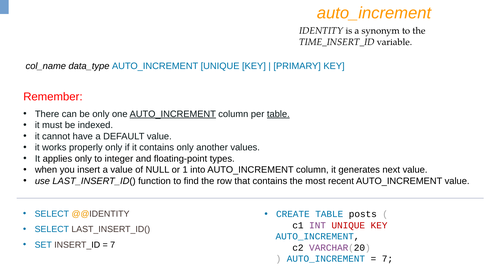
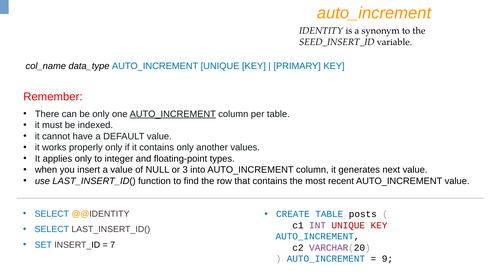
TIME_INSERT_ID: TIME_INSERT_ID -> SEED_INSERT_ID
table at (278, 114) underline: present -> none
1: 1 -> 3
7 at (387, 259): 7 -> 9
